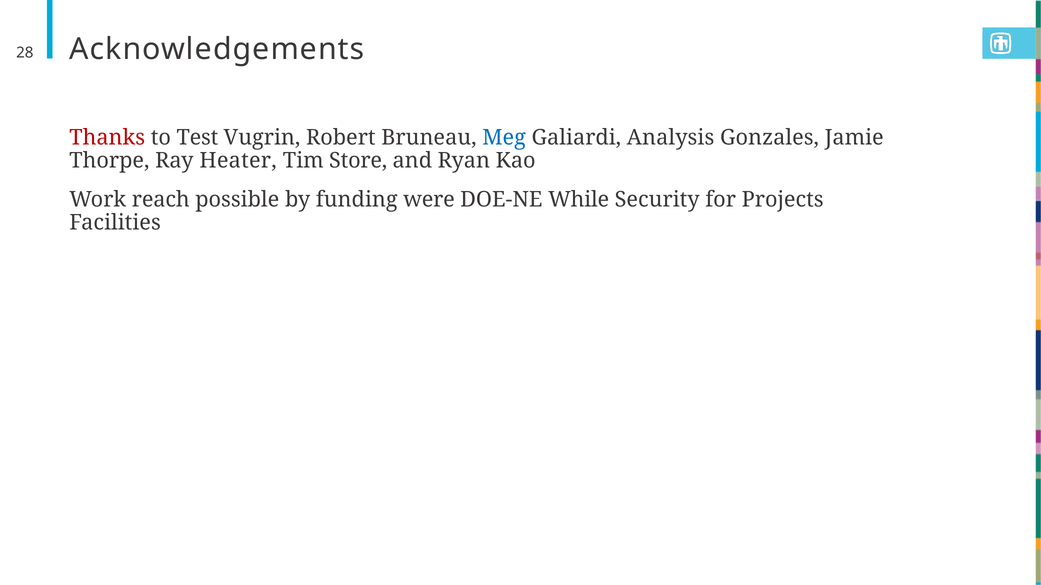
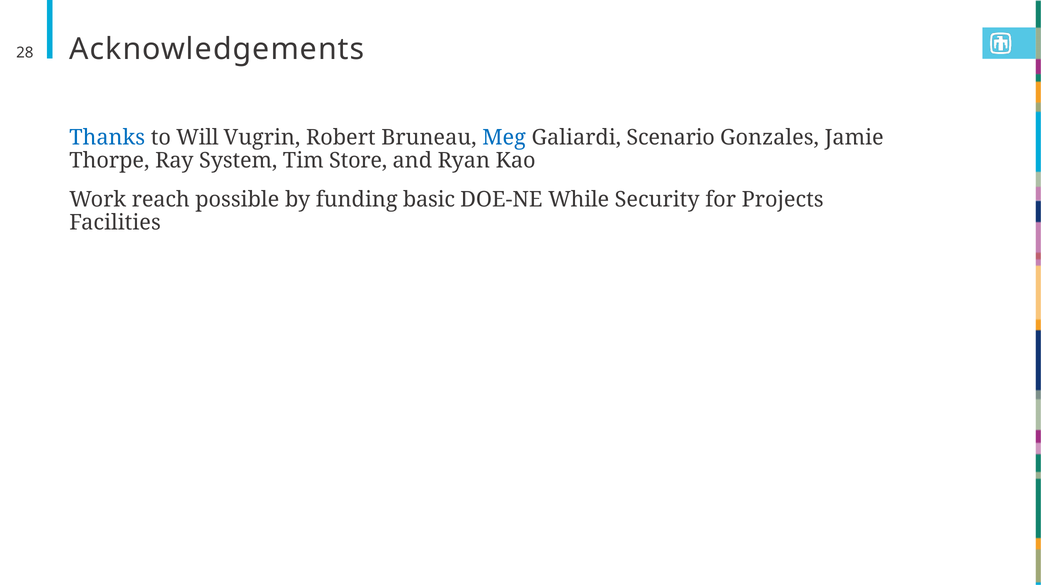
Thanks colour: red -> blue
Test: Test -> Will
Analysis: Analysis -> Scenario
Heater: Heater -> System
were: were -> basic
